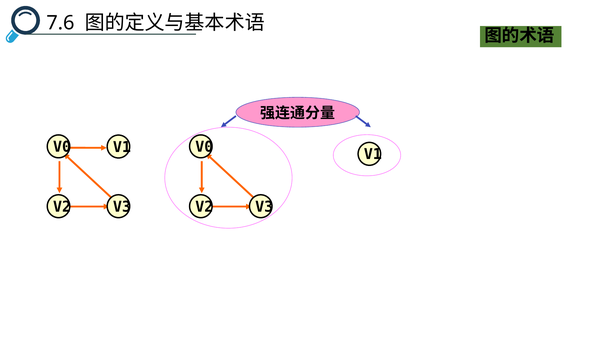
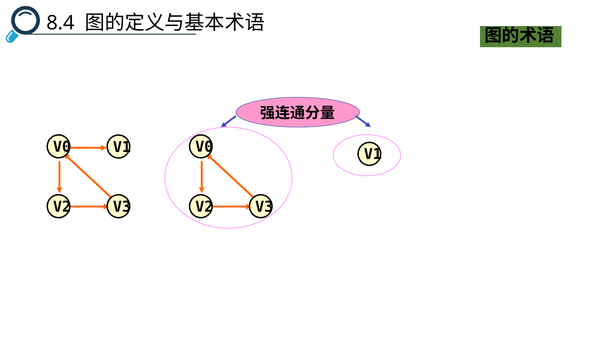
7.6: 7.6 -> 8.4
